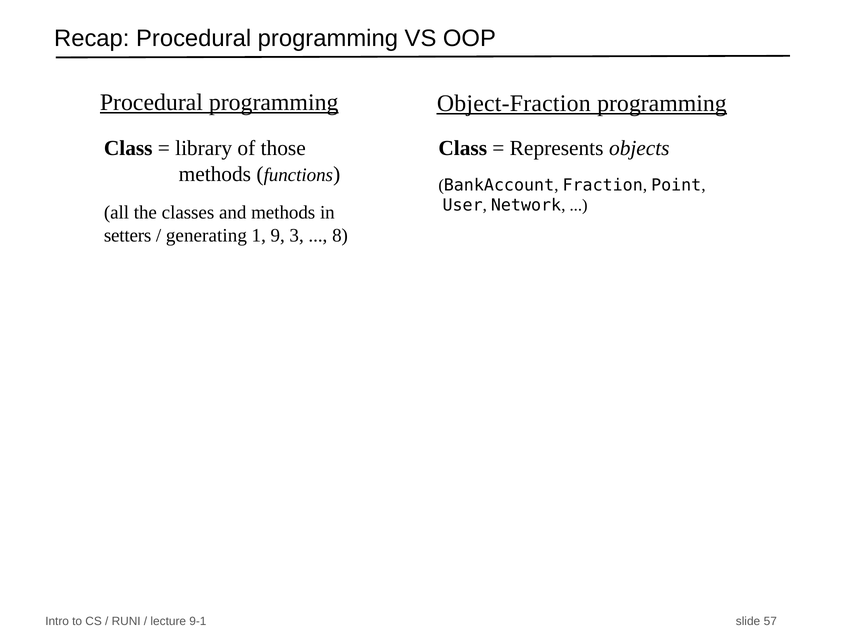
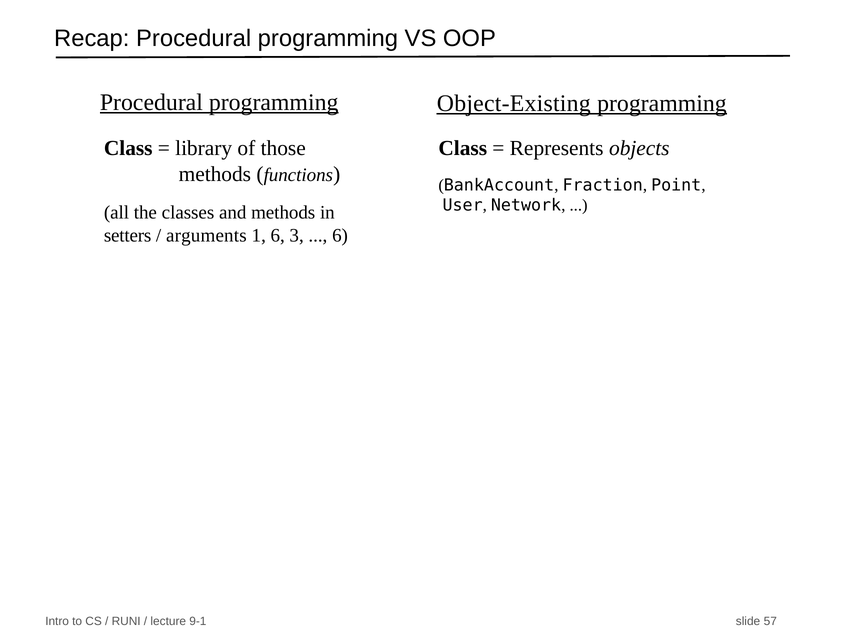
Object-Fraction: Object-Fraction -> Object-Existing
generating: generating -> arguments
1 9: 9 -> 6
8 at (340, 235): 8 -> 6
